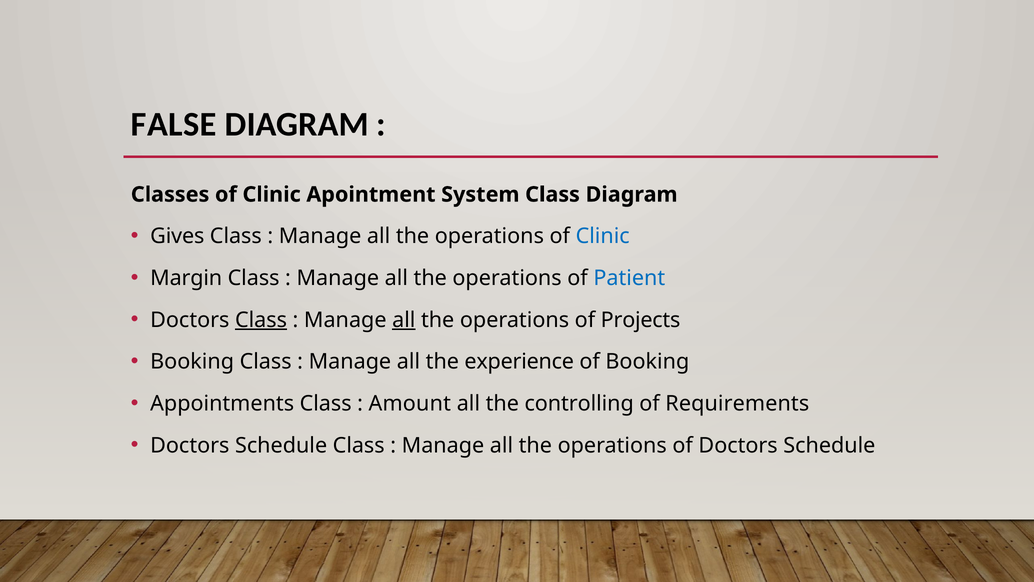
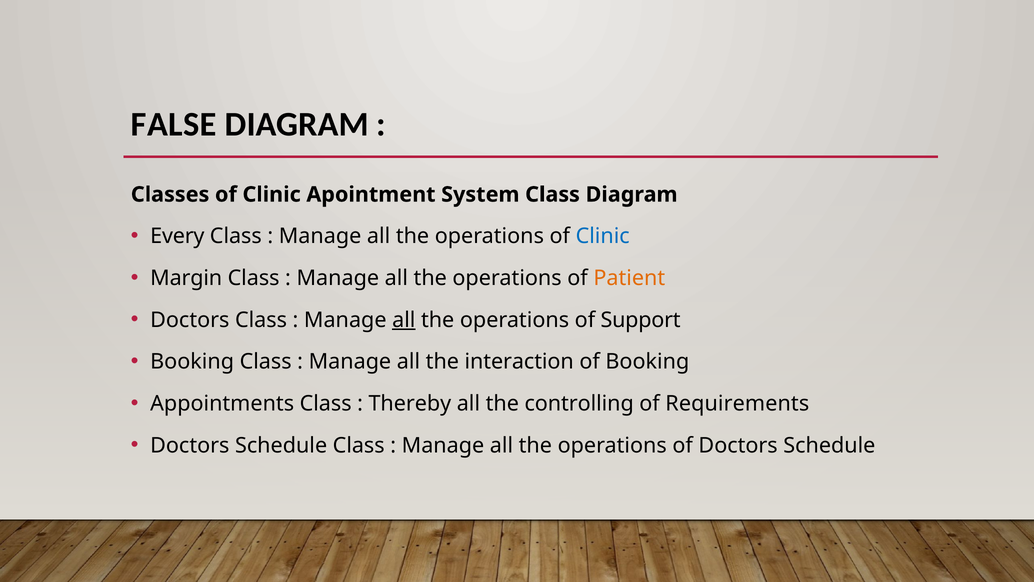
Gives: Gives -> Every
Patient colour: blue -> orange
Class at (261, 320) underline: present -> none
Projects: Projects -> Support
experience: experience -> interaction
Amount: Amount -> Thereby
